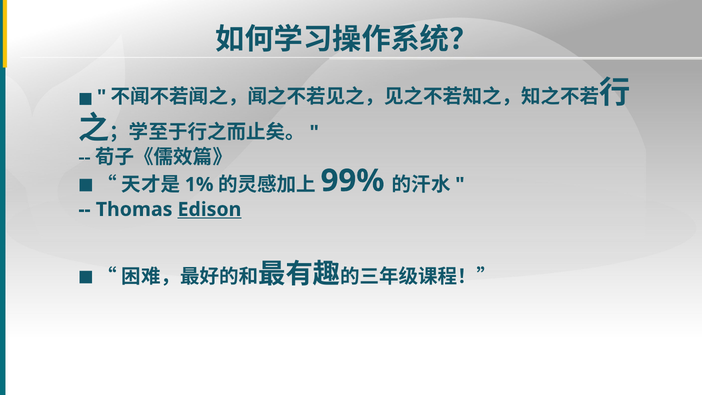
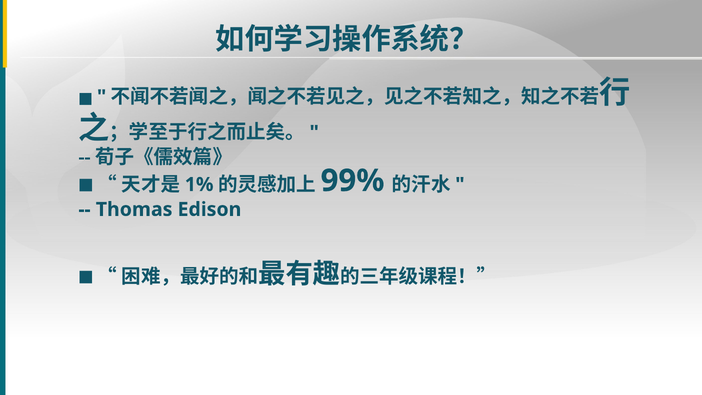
Edison underline: present -> none
